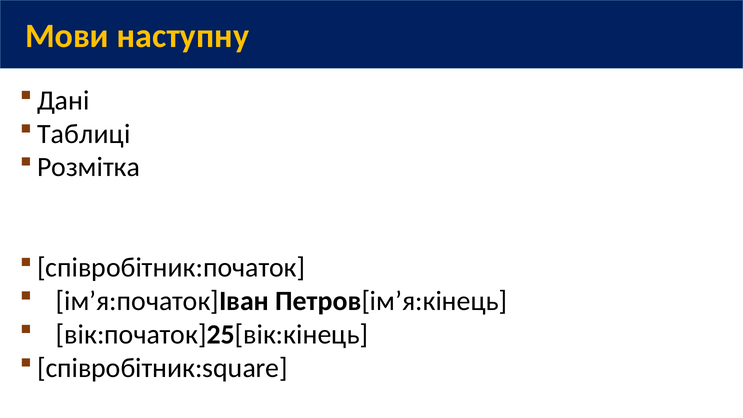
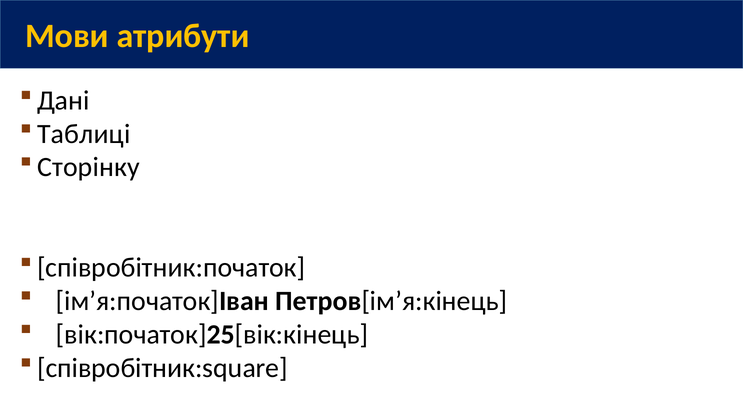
наступну: наступну -> атрибути
Розмітка: Розмітка -> Сторінку
